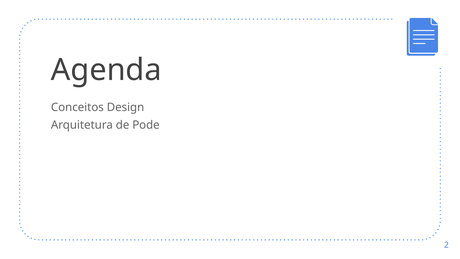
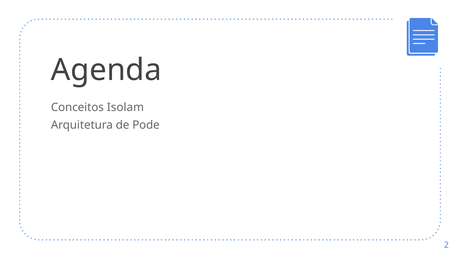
Design: Design -> Isolam
